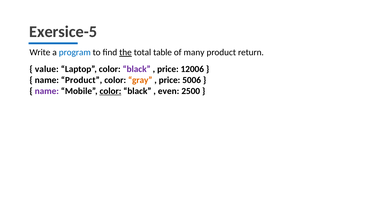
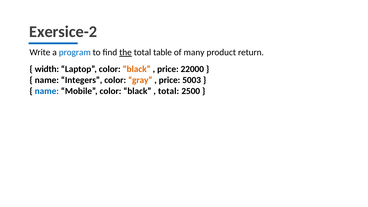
Exersice-5: Exersice-5 -> Exersice-2
value: value -> width
black at (137, 69) colour: purple -> orange
12006: 12006 -> 22000
name Product: Product -> Integers
5006: 5006 -> 5003
name at (47, 91) colour: purple -> blue
color at (110, 91) underline: present -> none
even at (169, 91): even -> total
